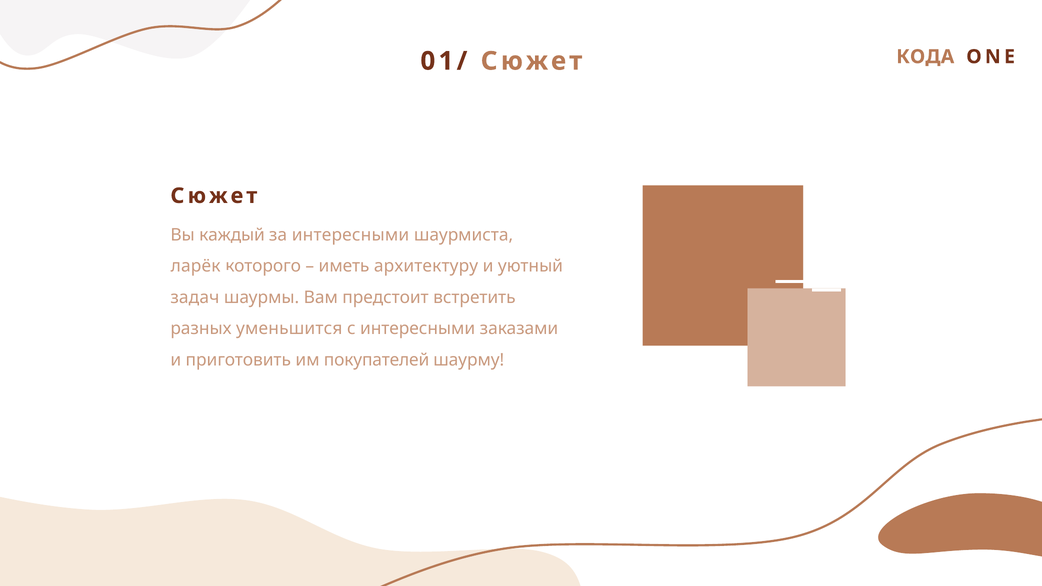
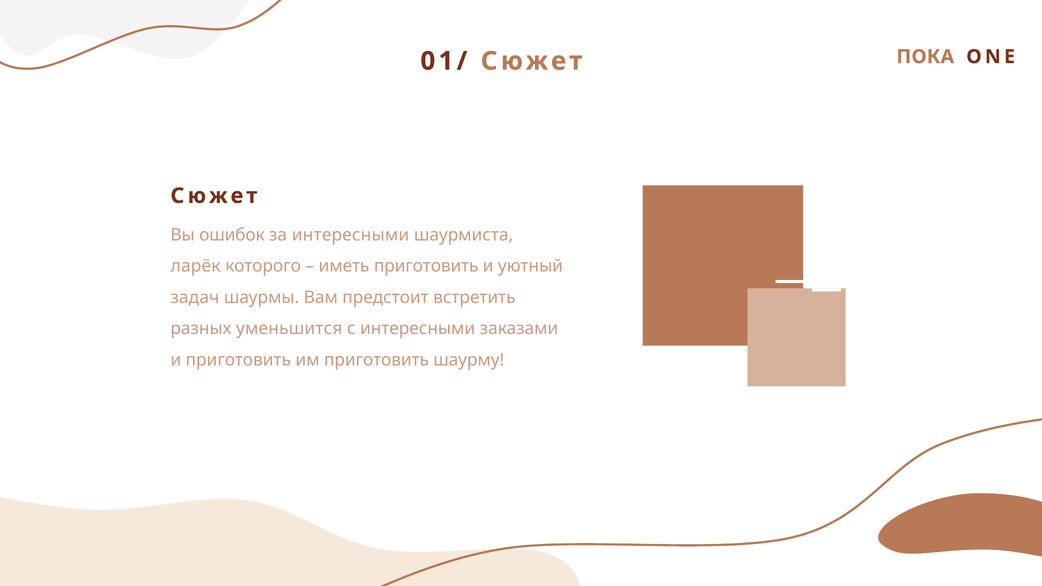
КОДА: КОДА -> ПОКА
каждый: каждый -> ошибок
иметь архитектуру: архитектуру -> приготовить
им покупателей: покупателей -> приготовить
